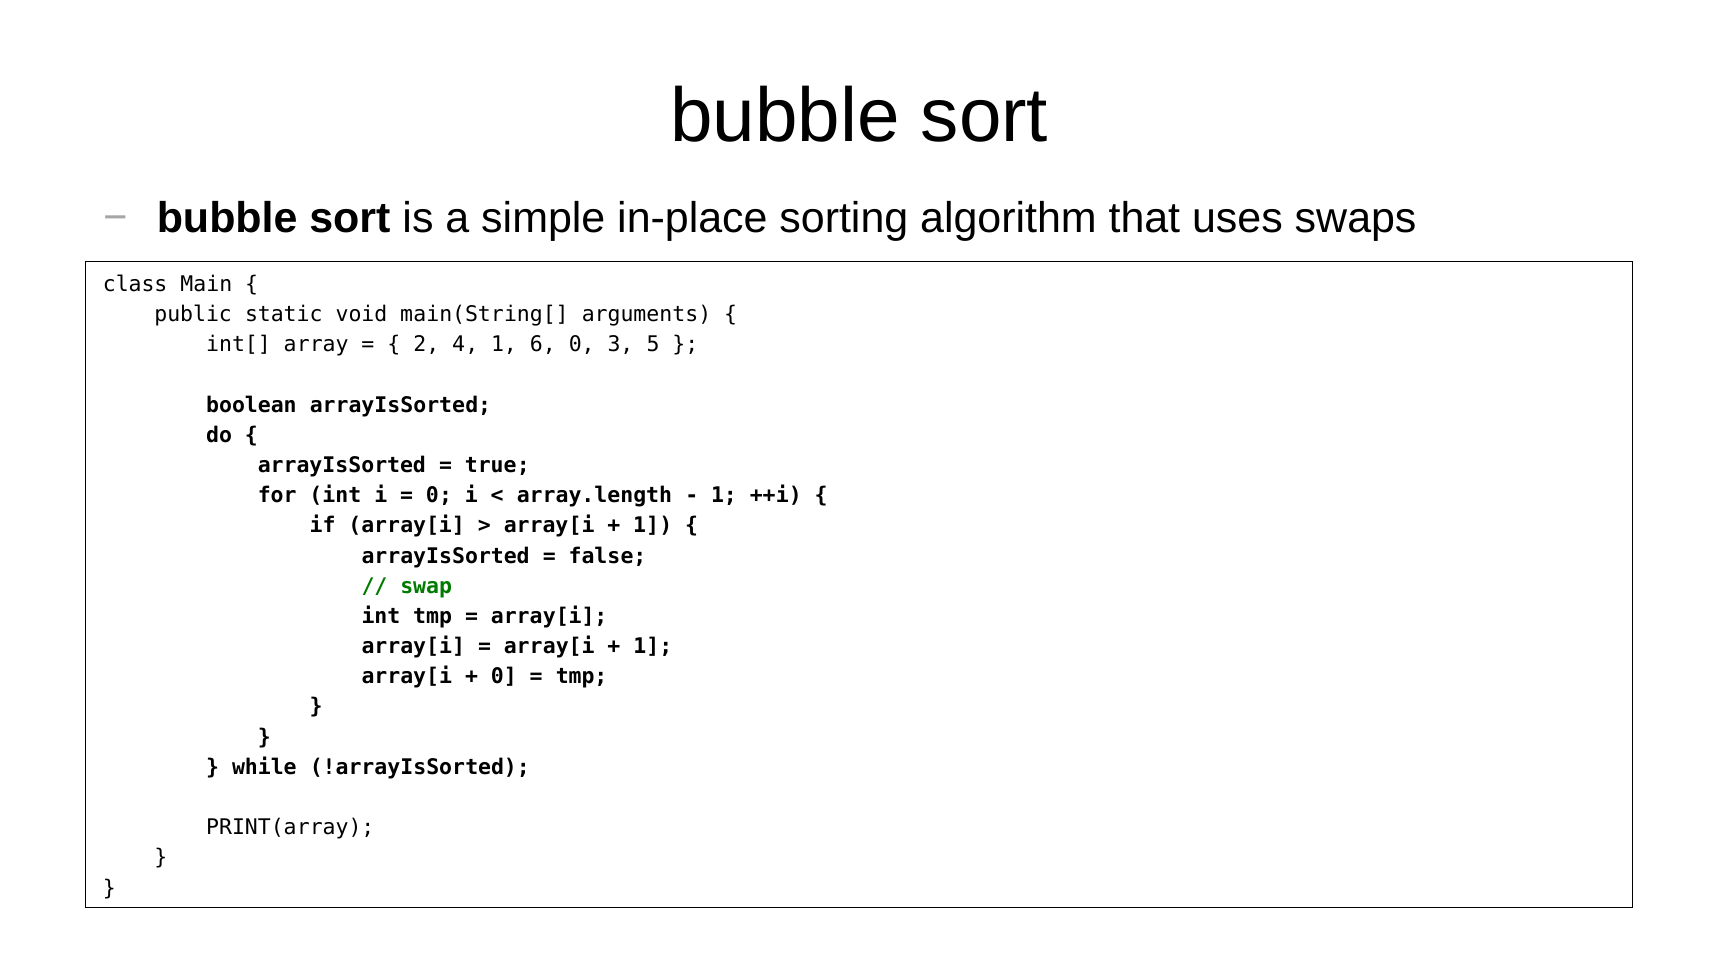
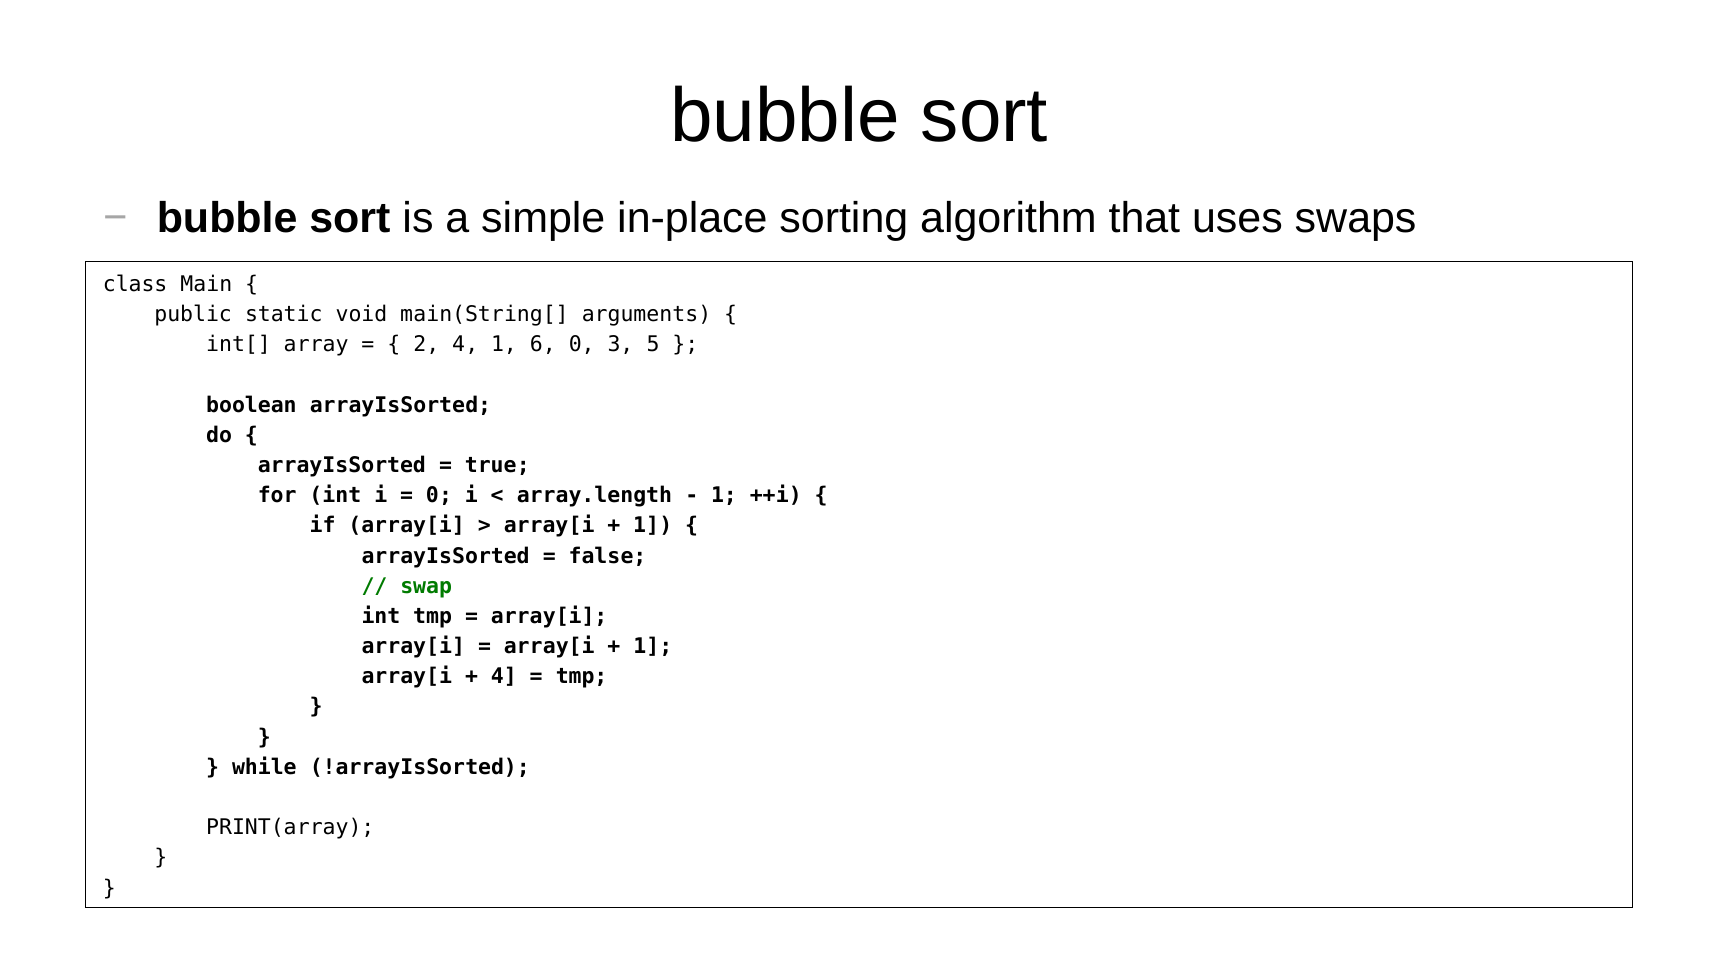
0 at (504, 677): 0 -> 4
